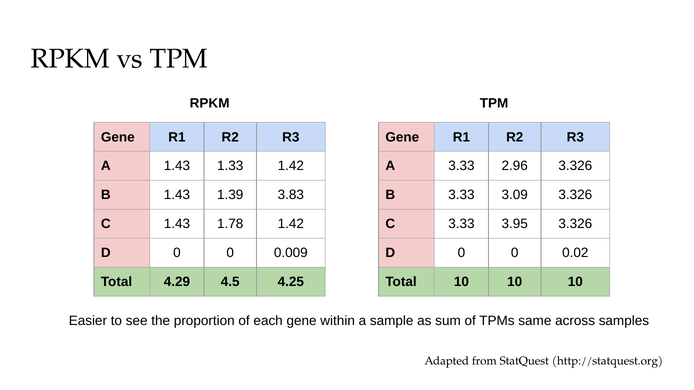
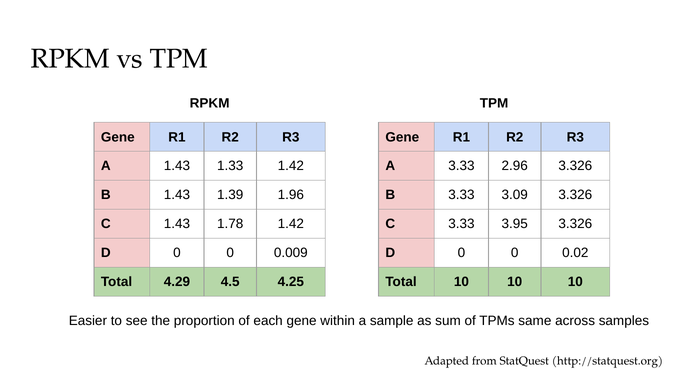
3.83: 3.83 -> 1.96
